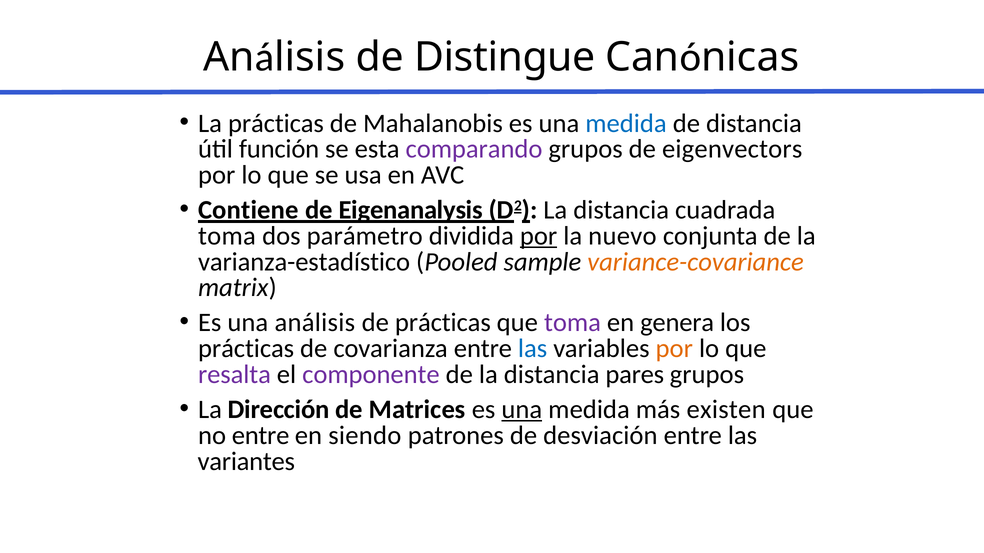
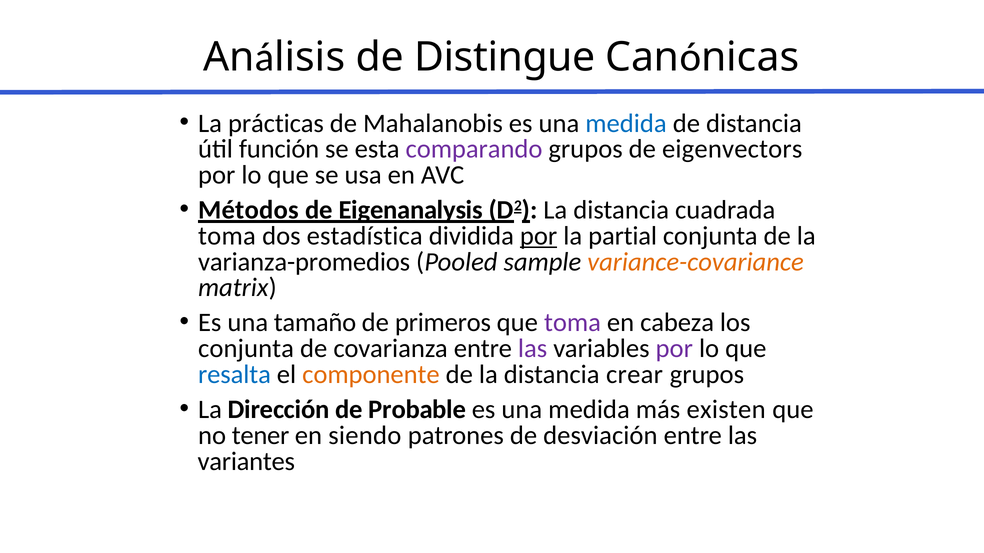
Contiene: Contiene -> Métodos
parámetro: parámetro -> estadística
nuevo: nuevo -> partial
varianza-estadístico: varianza-estadístico -> varianza-promedios
análisis: análisis -> tamaño
de prácticas: prácticas -> primeros
genera: genera -> cabeza
prácticas at (246, 349): prácticas -> conjunta
las at (533, 349) colour: blue -> purple
por at (674, 349) colour: orange -> purple
resalta colour: purple -> blue
componente colour: purple -> orange
pares: pares -> crear
Matrices: Matrices -> Probable
una at (522, 410) underline: present -> none
no entre: entre -> tener
